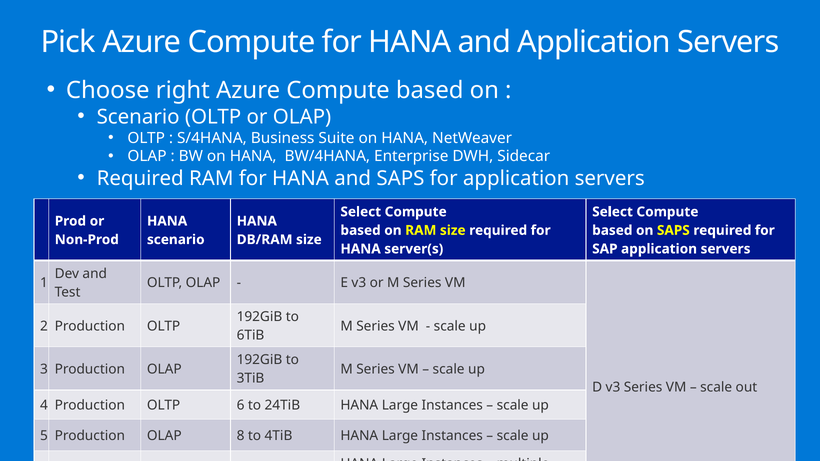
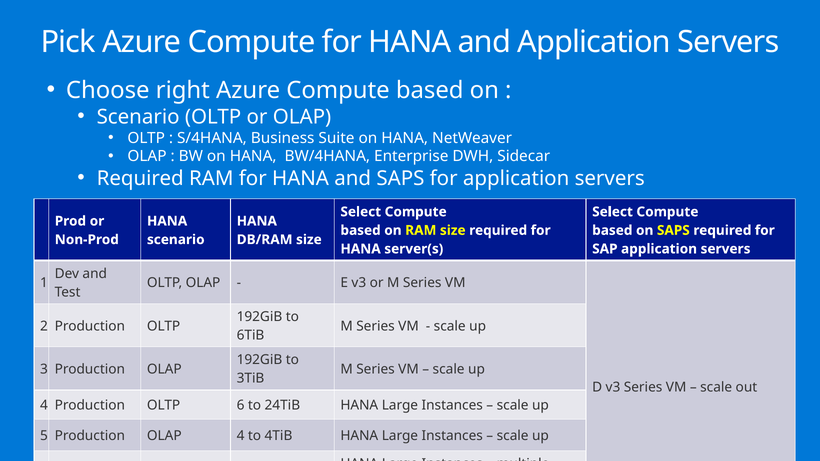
5 Production OLAP 8: 8 -> 4
